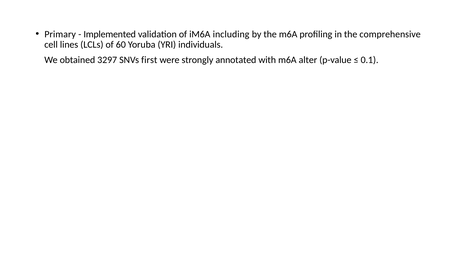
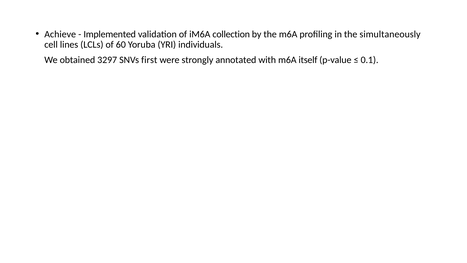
Primary: Primary -> Achieve
including: including -> collection
comprehensive: comprehensive -> simultaneously
alter: alter -> itself
